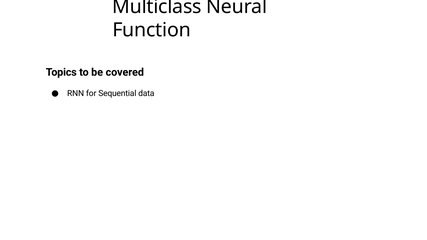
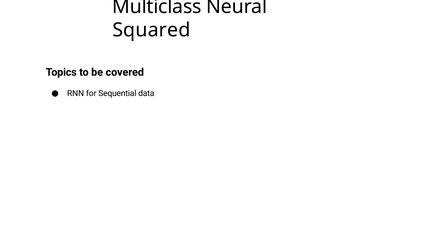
Function: Function -> Squared
